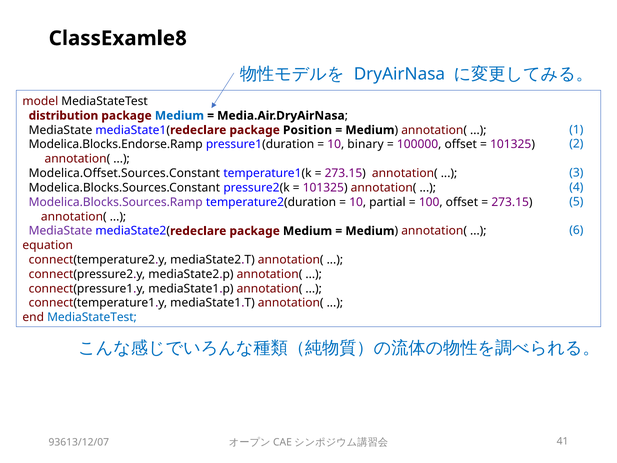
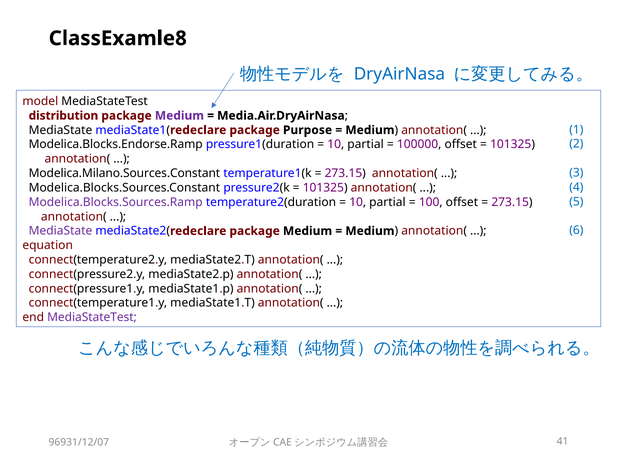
Medium at (179, 116) colour: blue -> purple
Position: Position -> Purpose
binary at (366, 144): binary -> partial
Modelica.Offset.Sources.Constant: Modelica.Offset.Sources.Constant -> Modelica.Milano.Sources.Constant
MediaStateTest at (92, 317) colour: blue -> purple
93613/12/07: 93613/12/07 -> 96931/12/07
